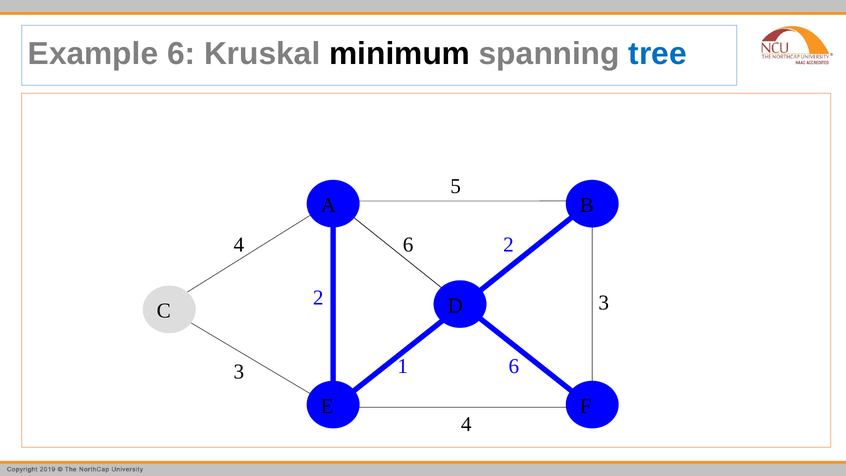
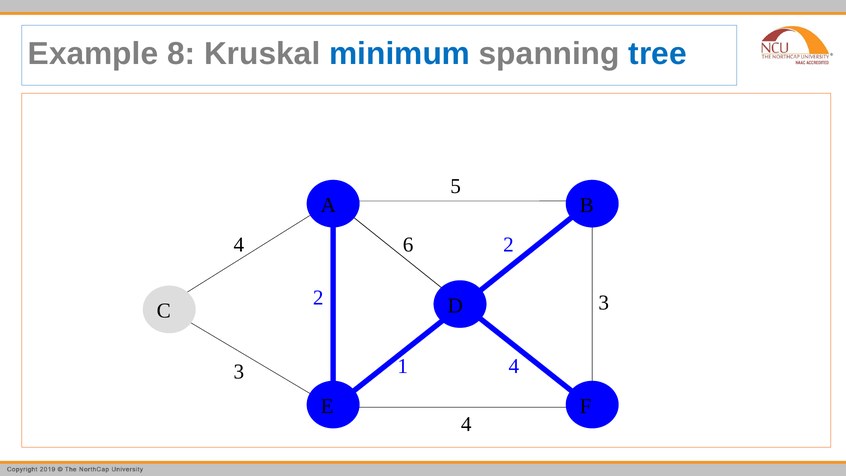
Example 6: 6 -> 8
minimum colour: black -> blue
1 6: 6 -> 4
